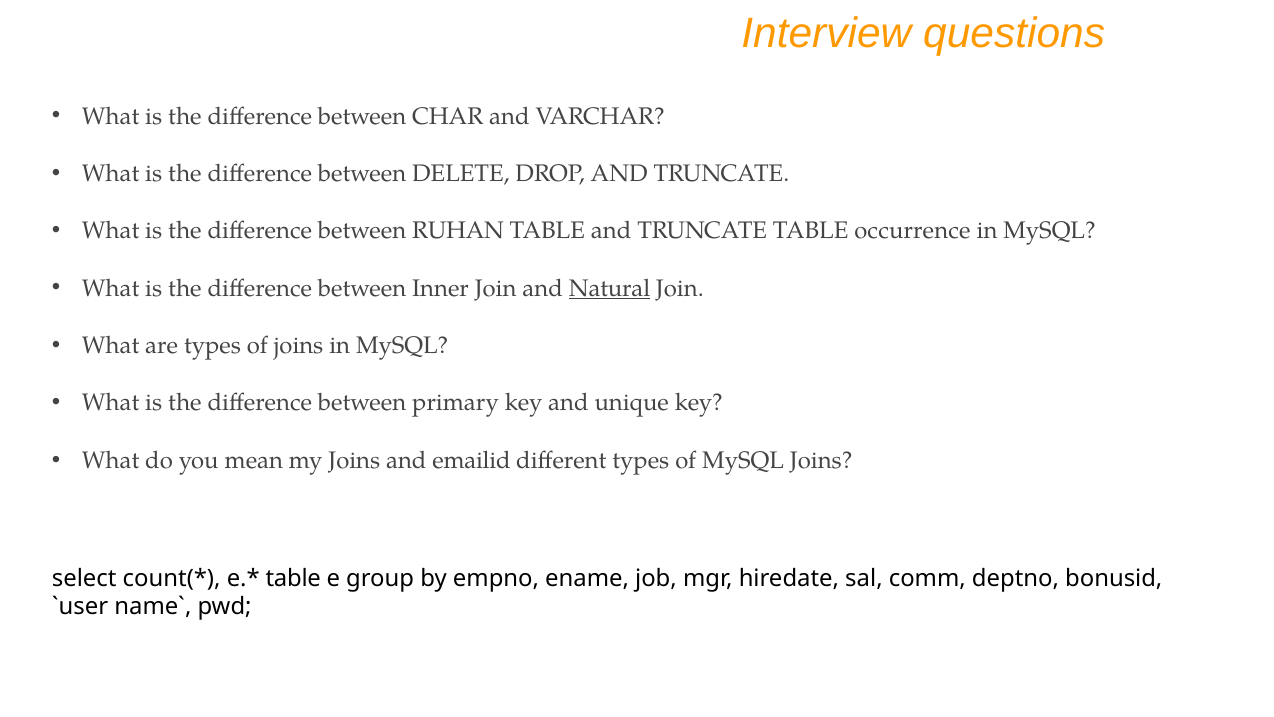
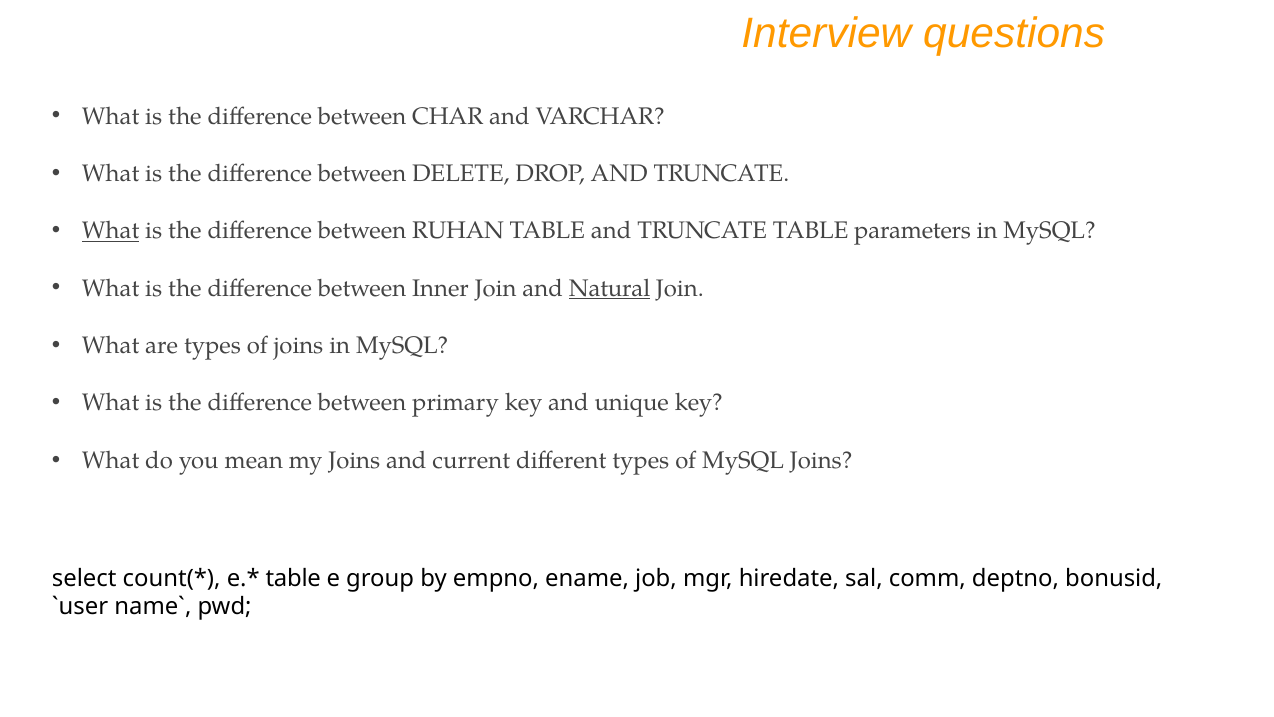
What at (111, 231) underline: none -> present
occurrence: occurrence -> parameters
emailid: emailid -> current
